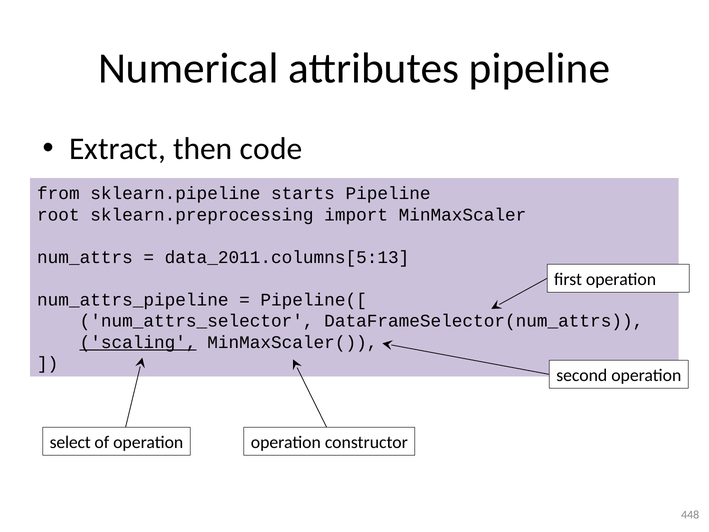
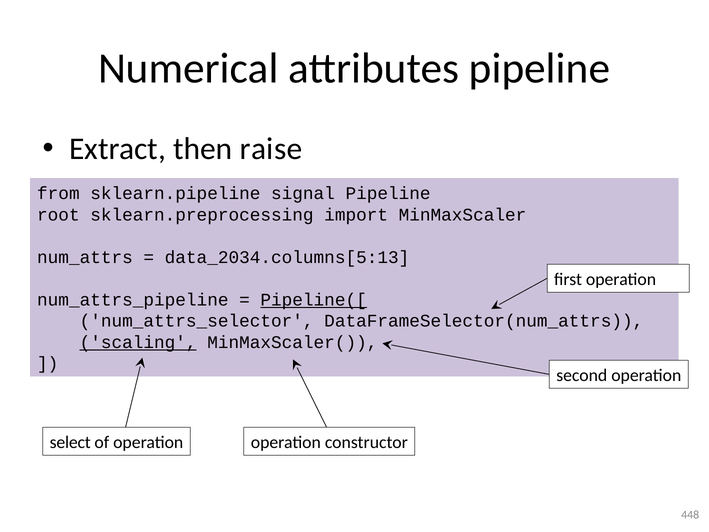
code: code -> raise
starts: starts -> signal
data_2011.columns[5:13: data_2011.columns[5:13 -> data_2034.columns[5:13
Pipeline([ underline: none -> present
